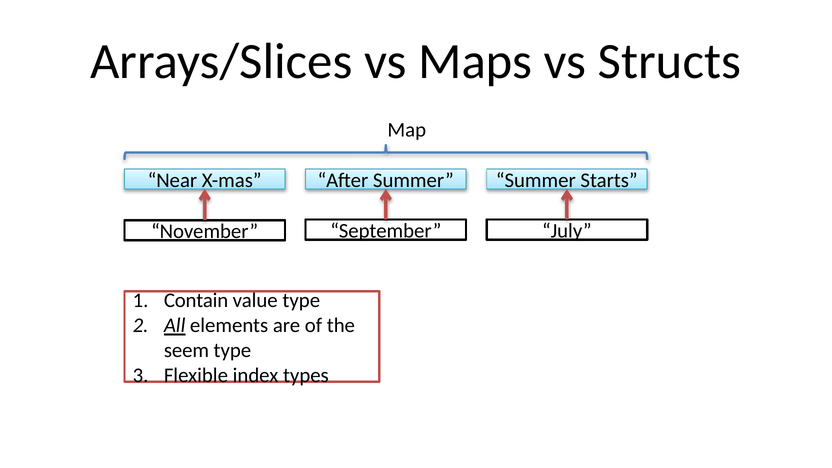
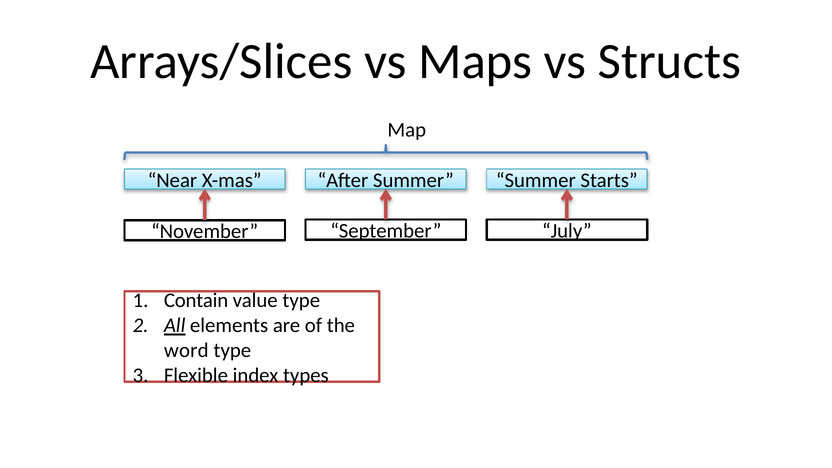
seem: seem -> word
